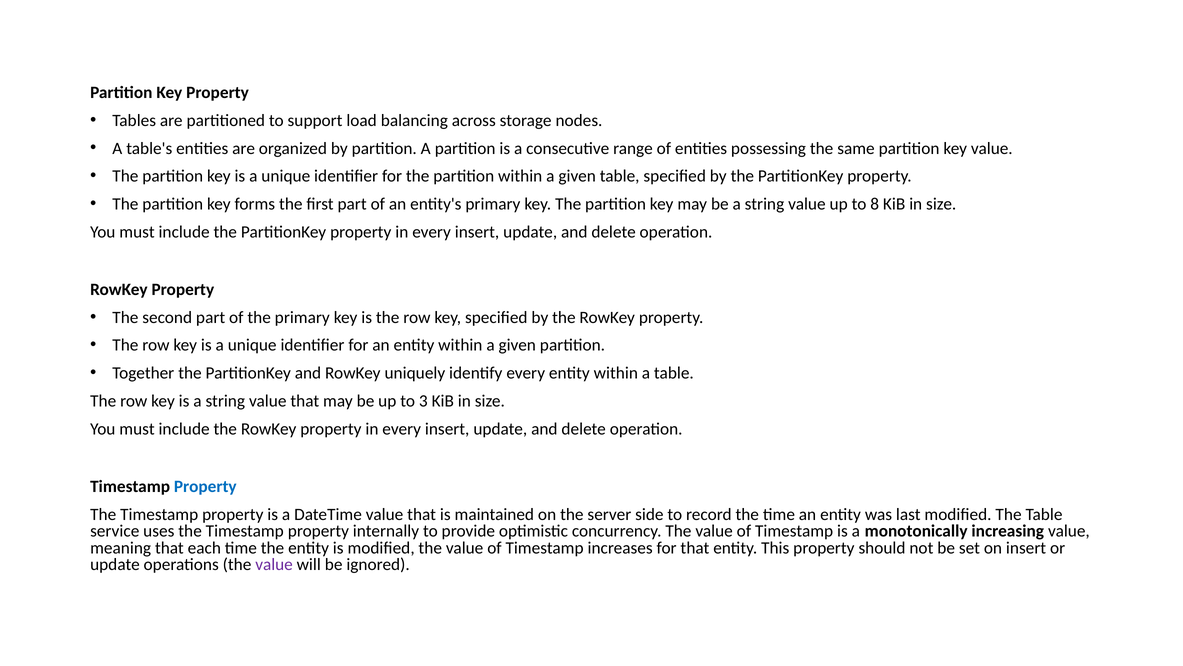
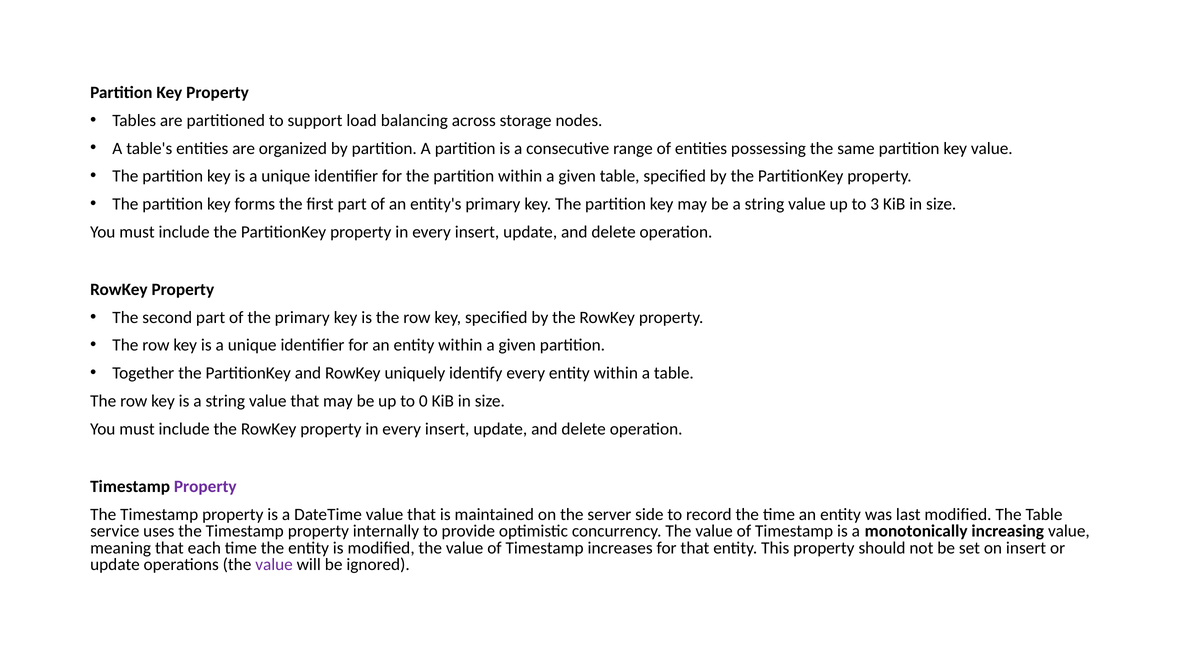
8: 8 -> 3
3: 3 -> 0
Property at (205, 486) colour: blue -> purple
